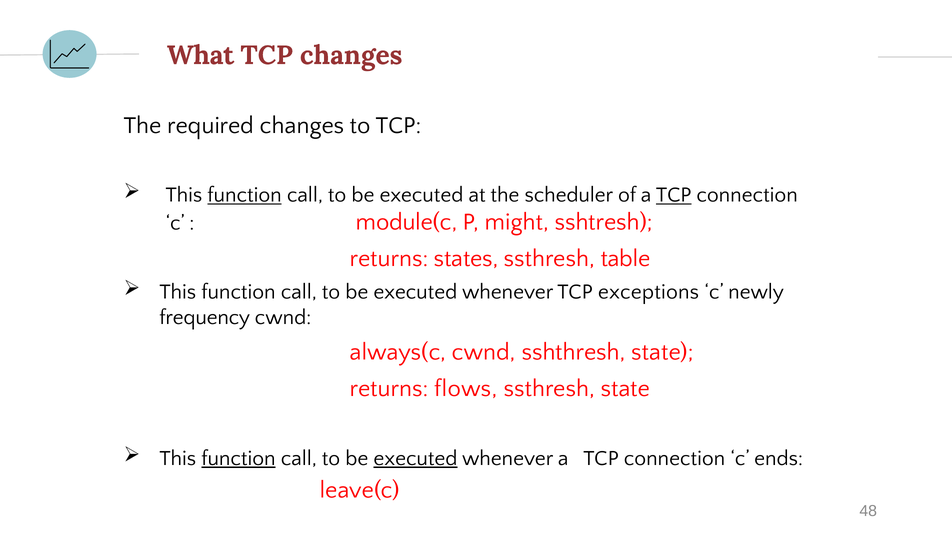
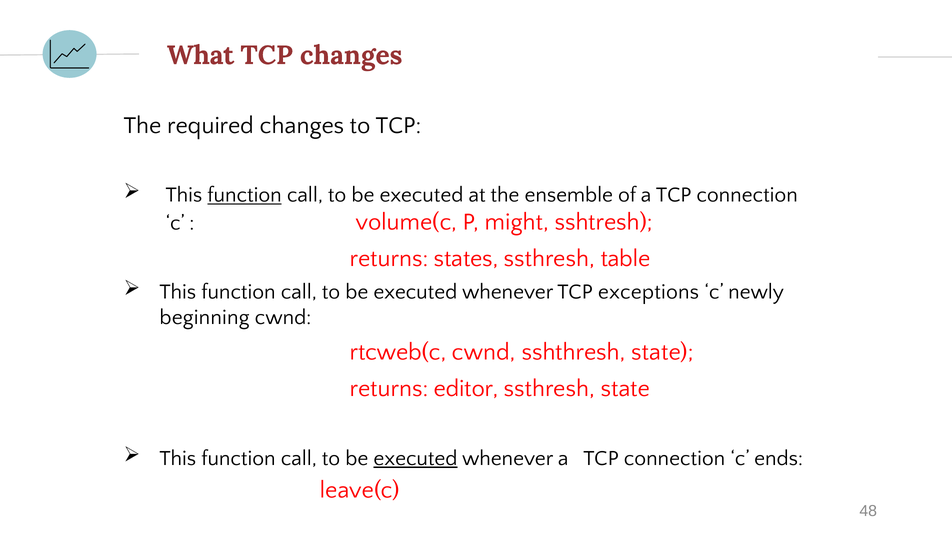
scheduler: scheduler -> ensemble
TCP at (674, 195) underline: present -> none
module(c: module(c -> volume(c
frequency: frequency -> beginning
always(c: always(c -> rtcweb(c
flows: flows -> editor
function at (238, 459) underline: present -> none
